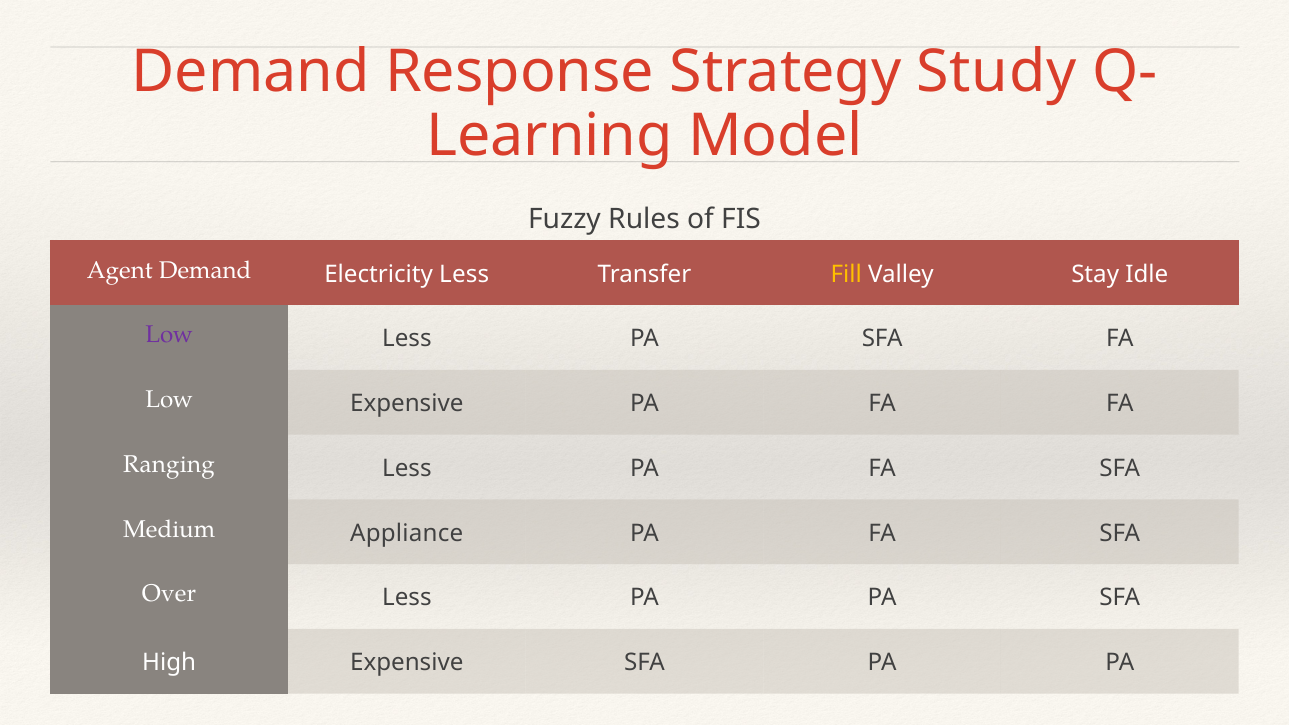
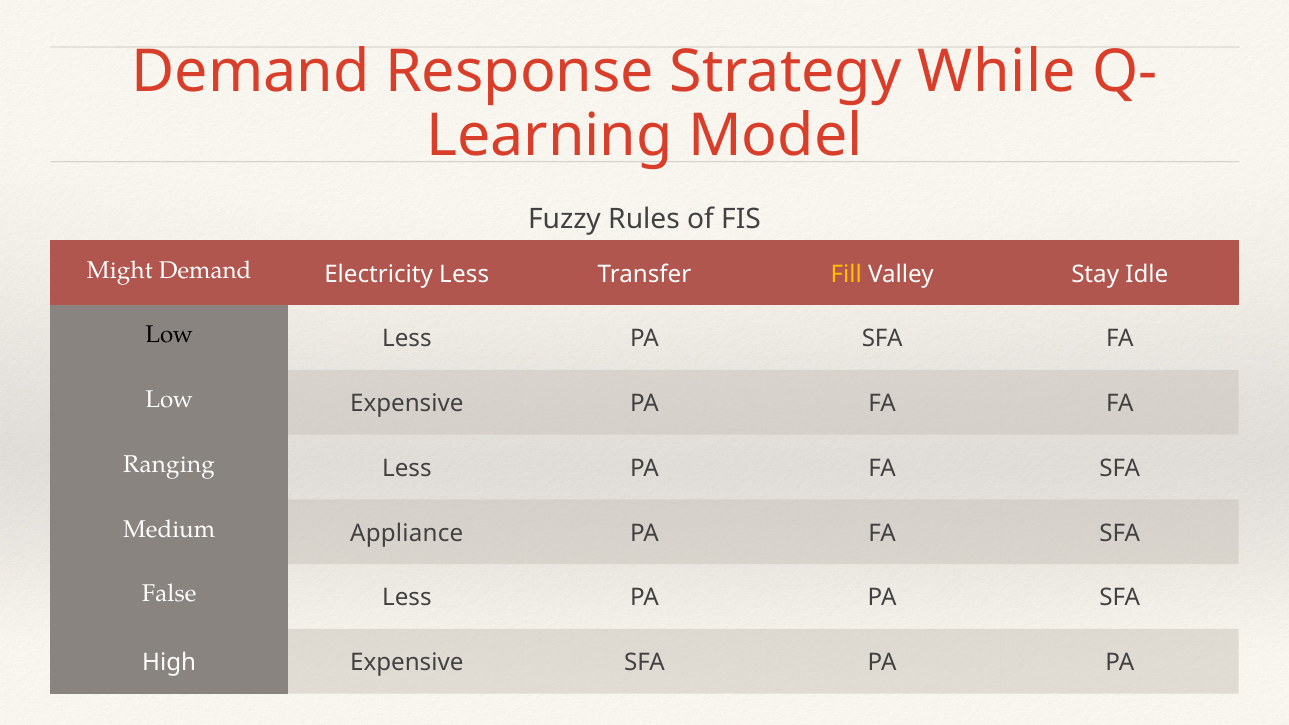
Study: Study -> While
Agent: Agent -> Might
Low at (169, 335) colour: purple -> black
Over: Over -> False
